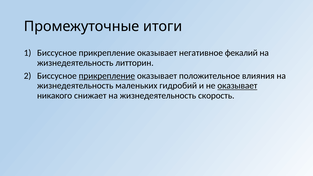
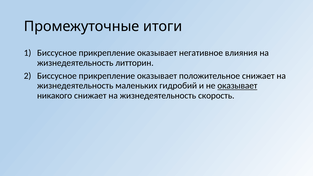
фекалий: фекалий -> влияния
прикрепление at (107, 76) underline: present -> none
положительное влияния: влияния -> снижает
